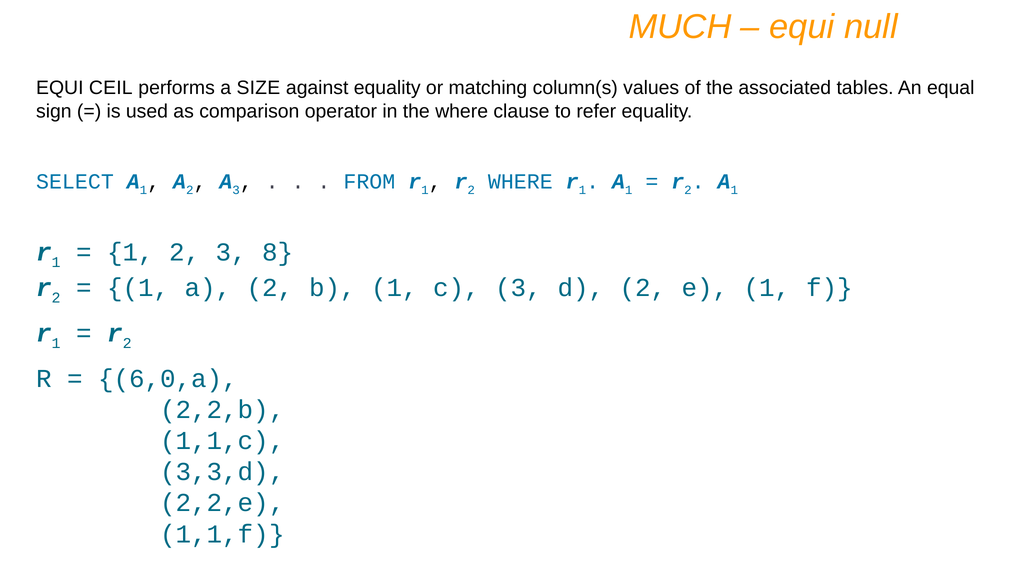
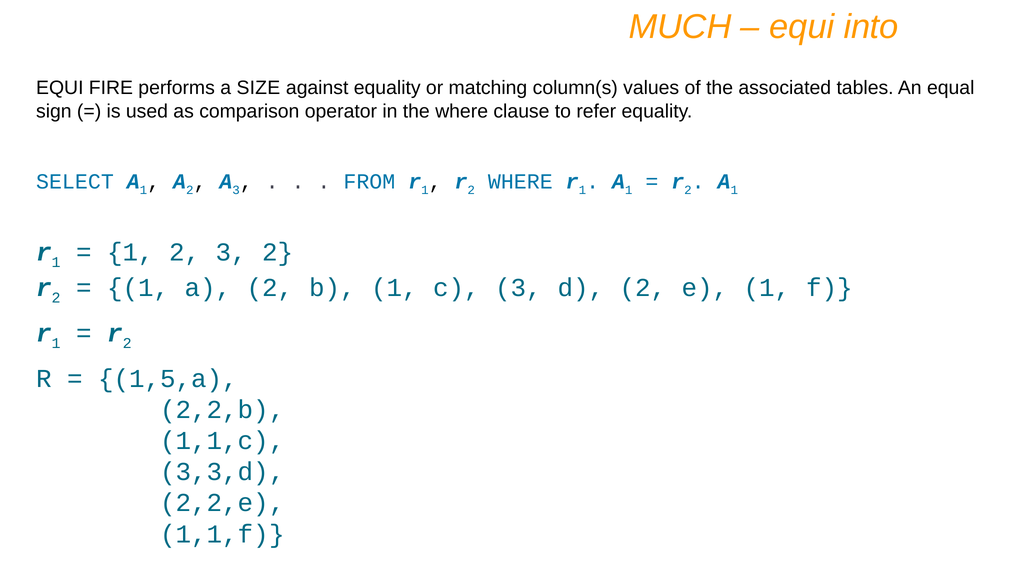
null: null -> into
CEIL: CEIL -> FIRE
3 8: 8 -> 2
6,0,a: 6,0,a -> 1,5,a
